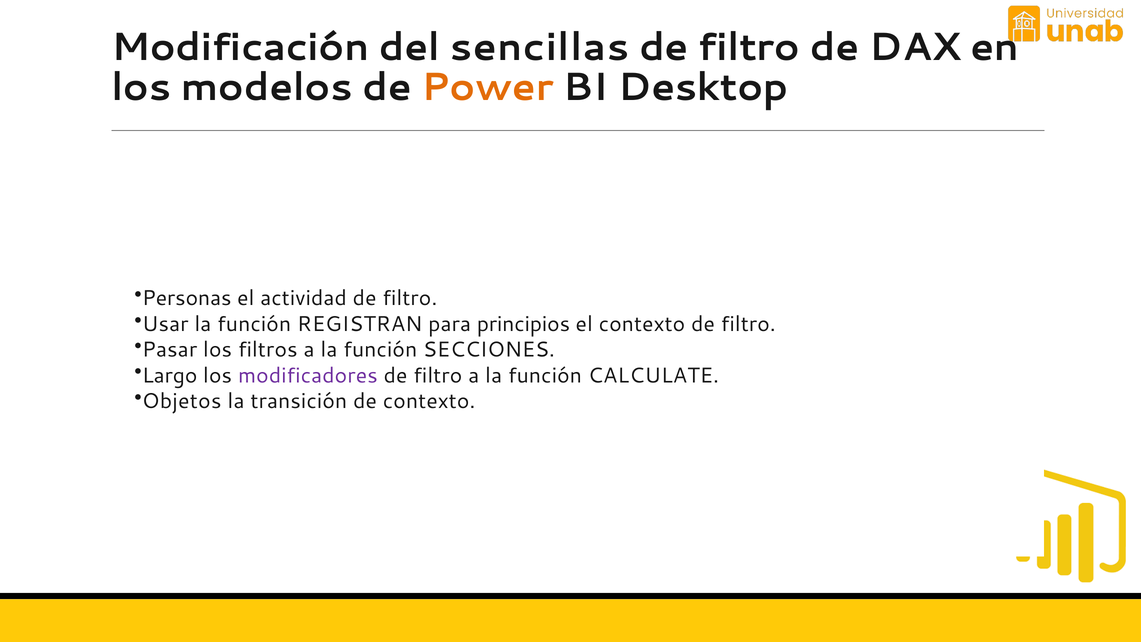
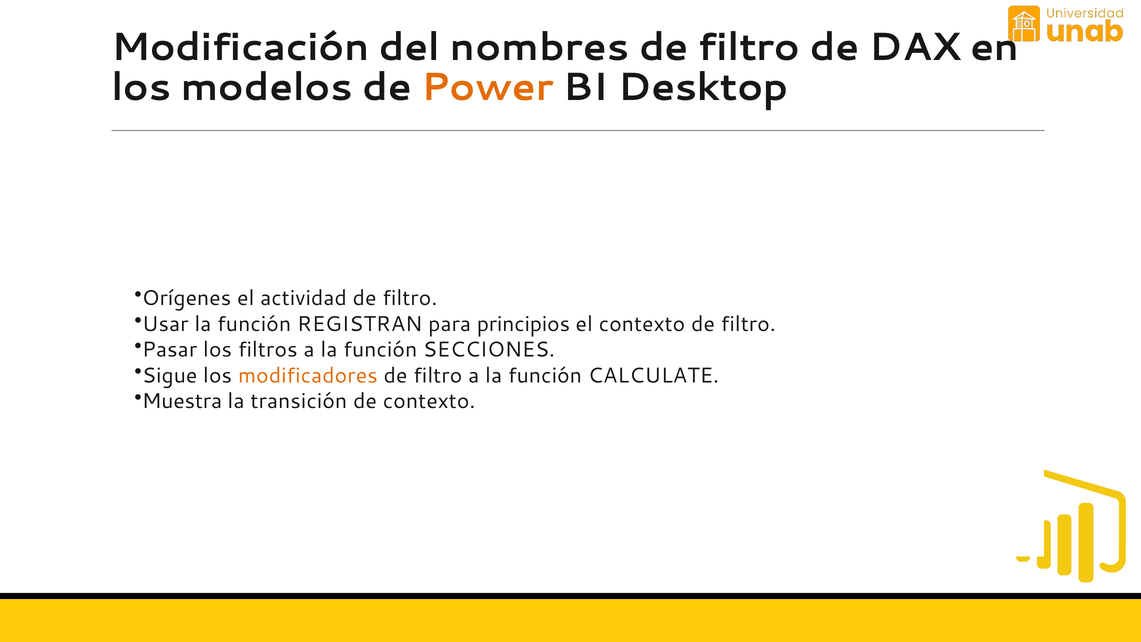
sencillas: sencillas -> nombres
Personas: Personas -> Orígenes
Largo: Largo -> Sigue
modificadores colour: purple -> orange
Objetos: Objetos -> Muestra
